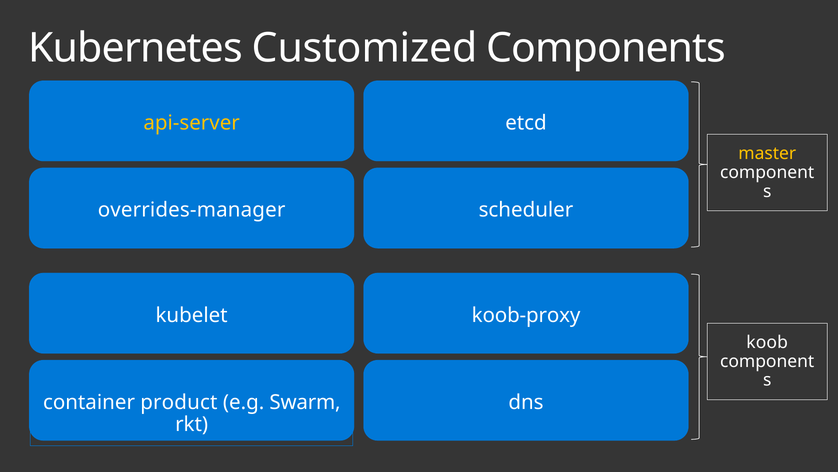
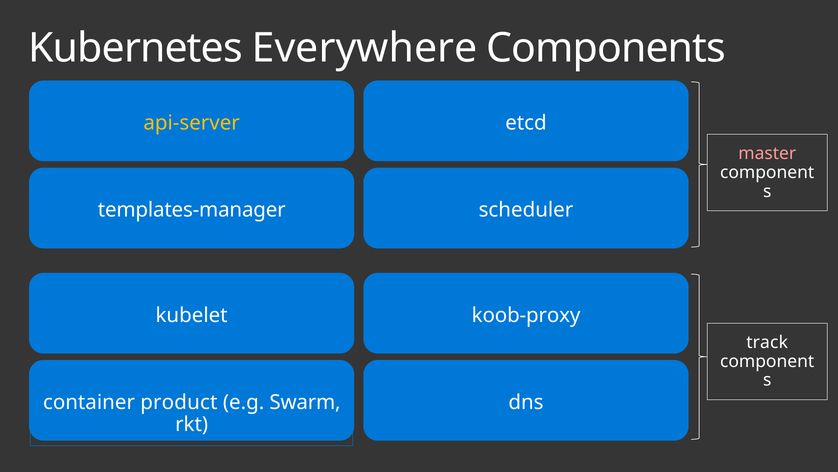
Customized: Customized -> Everywhere
master colour: yellow -> pink
overrides-manager: overrides-manager -> templates-manager
koob: koob -> track
